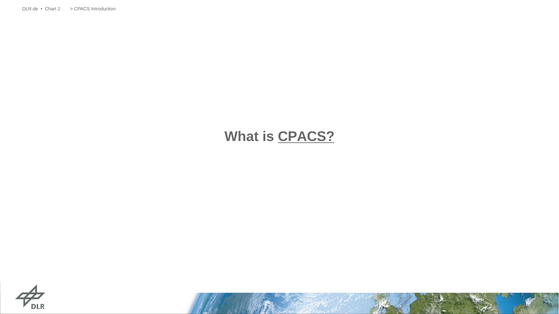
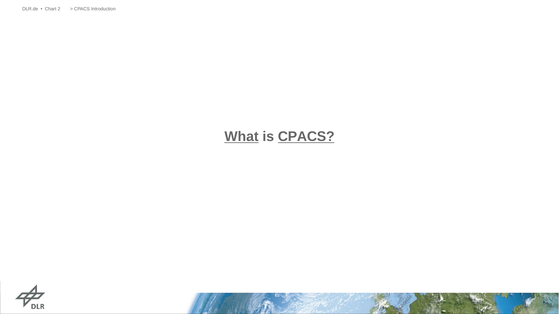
What underline: none -> present
